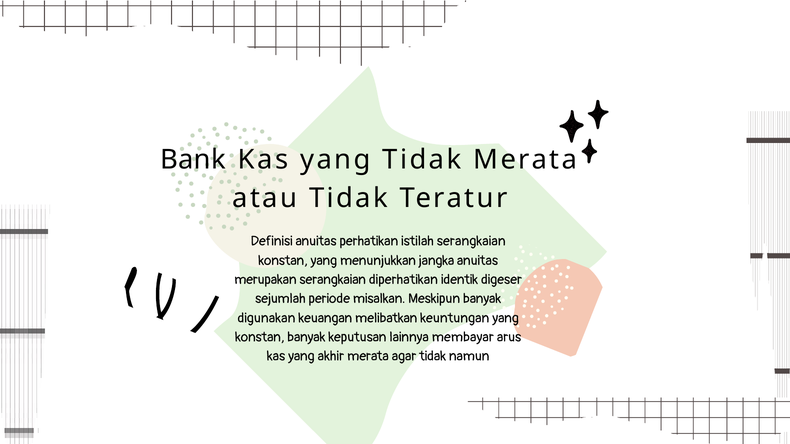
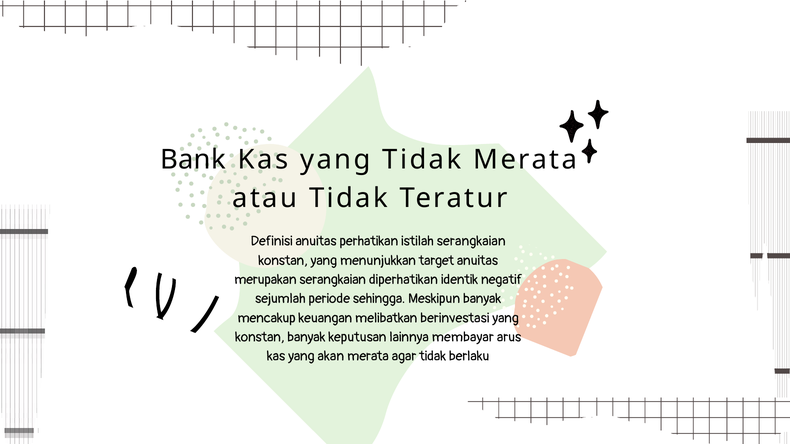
jangka: jangka -> target
digeser: digeser -> negatif
misalkan: misalkan -> sehingga
digunakan: digunakan -> mencakup
keuntungan: keuntungan -> berinvestasi
akhir: akhir -> akan
namun: namun -> berlaku
